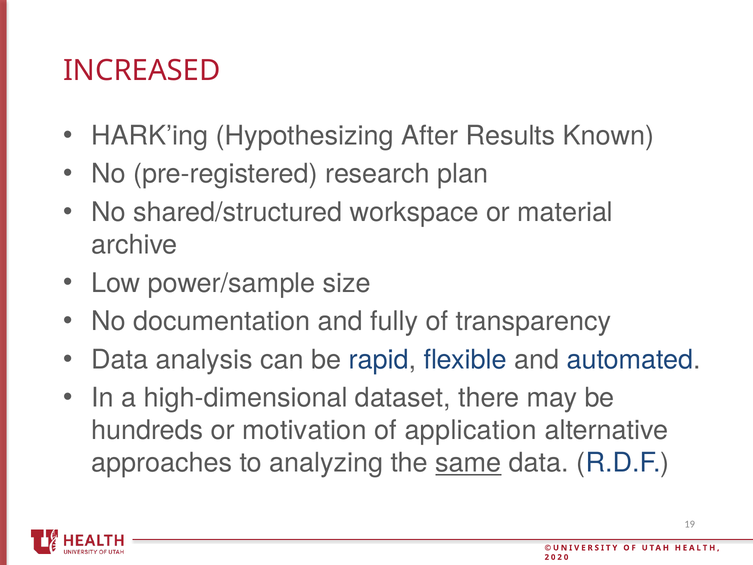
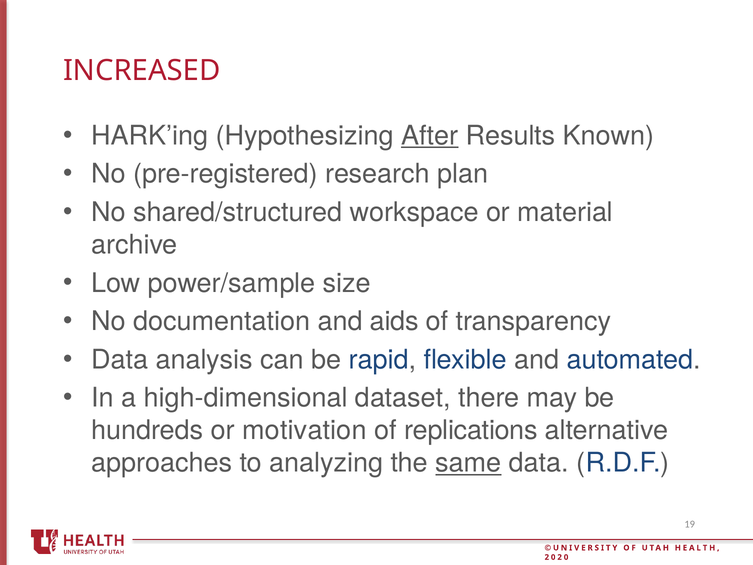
After underline: none -> present
fully: fully -> aids
application: application -> replications
